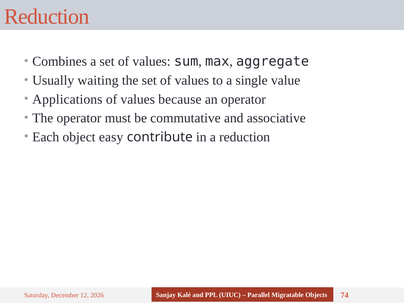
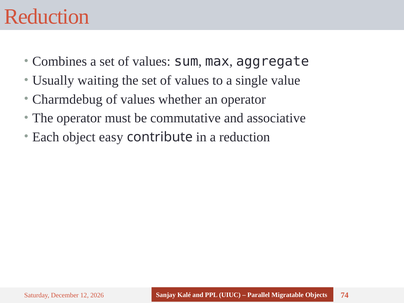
Applications: Applications -> Charmdebug
because: because -> whether
